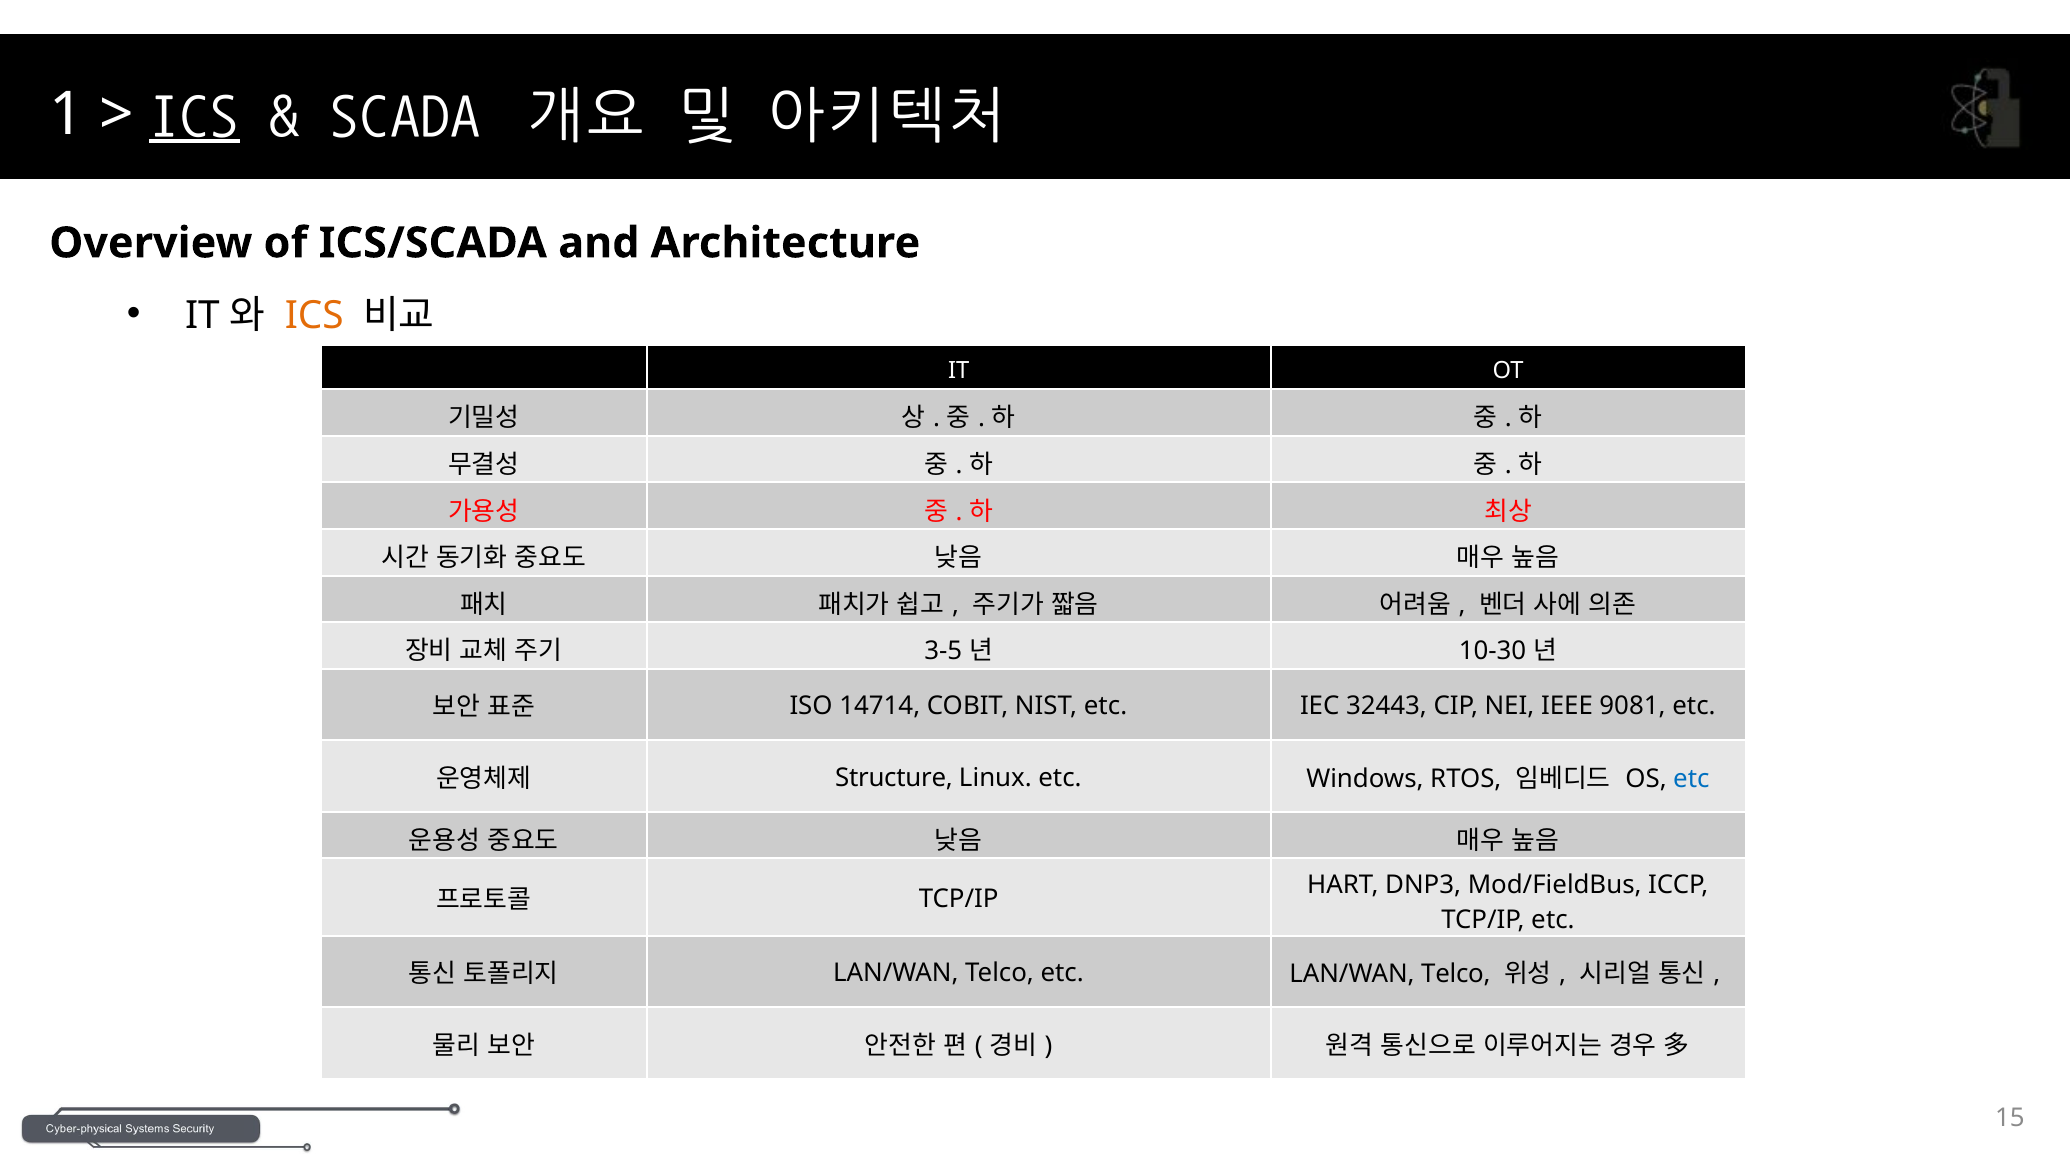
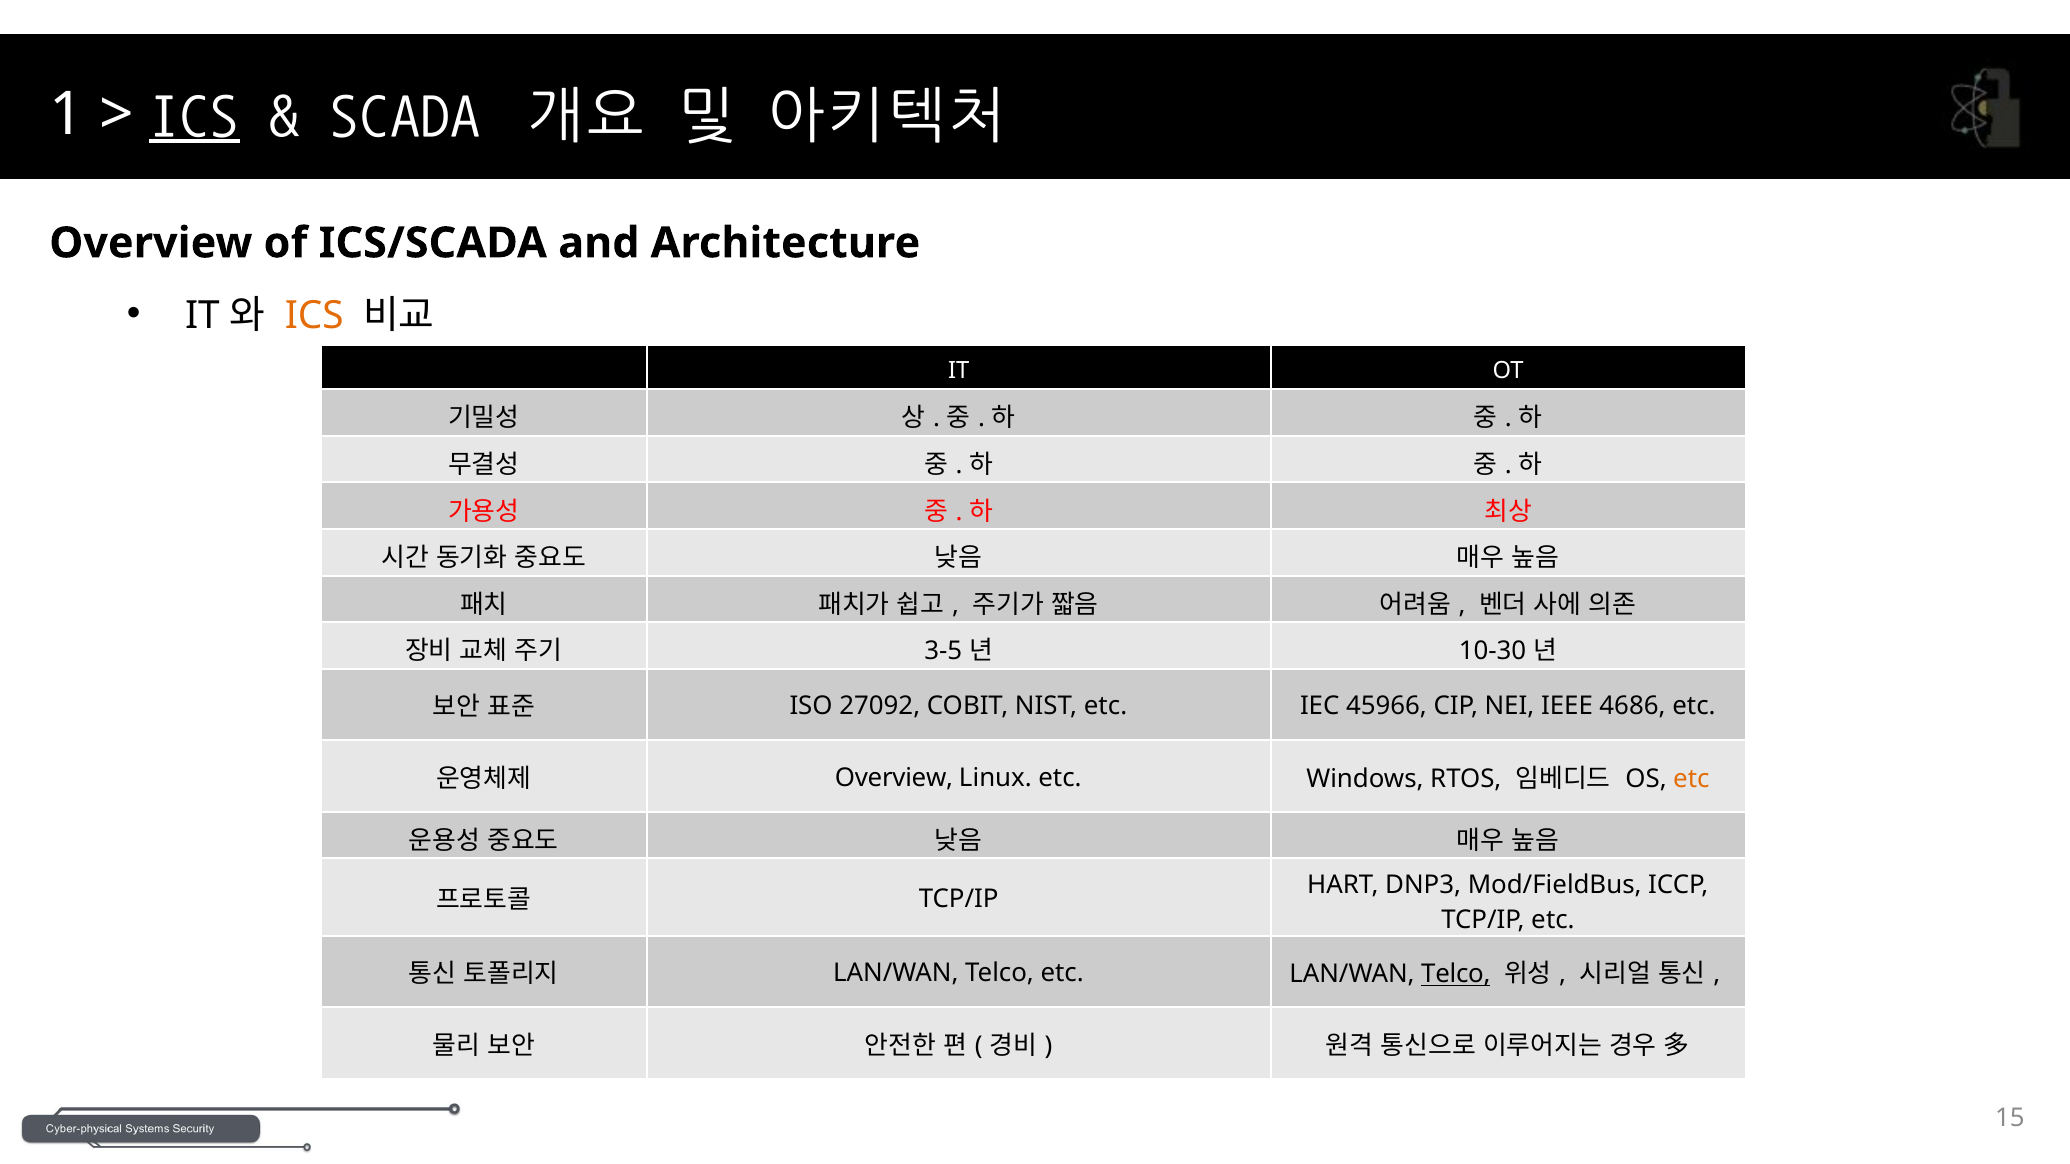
14714: 14714 -> 27092
32443: 32443 -> 45966
9081: 9081 -> 4686
Structure at (894, 778): Structure -> Overview
etc at (1691, 779) colour: blue -> orange
Telco at (1456, 975) underline: none -> present
